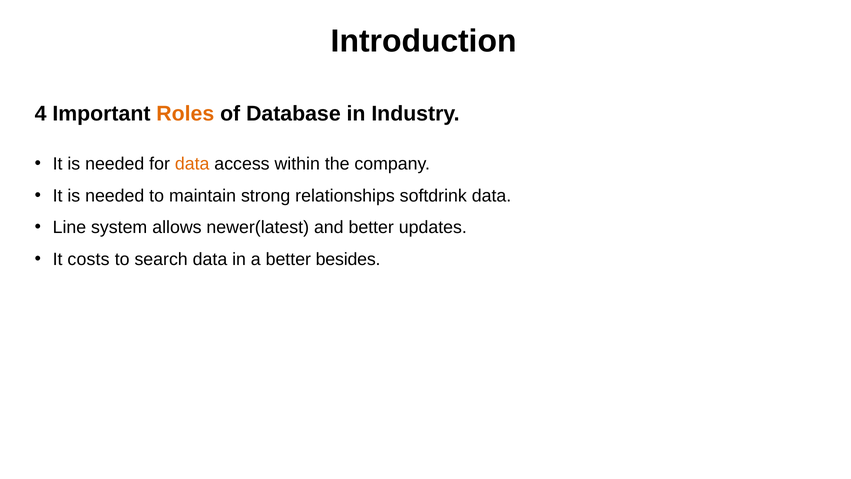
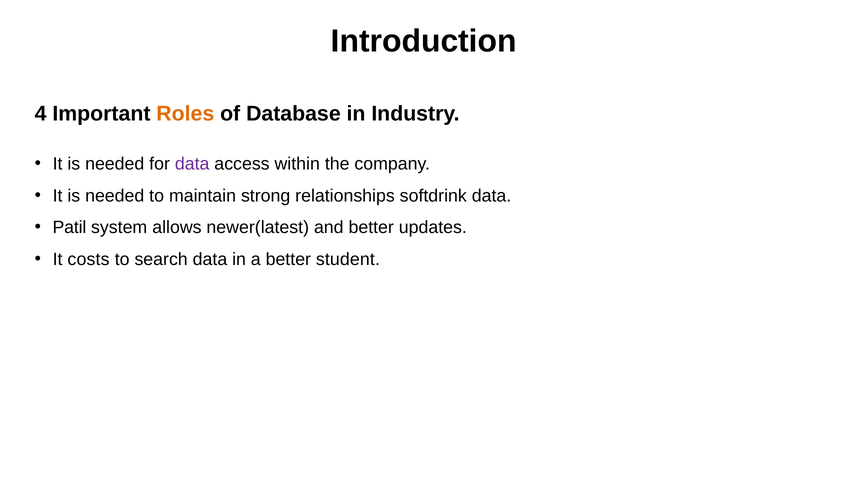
data at (192, 164) colour: orange -> purple
Line: Line -> Patil
besides: besides -> student
